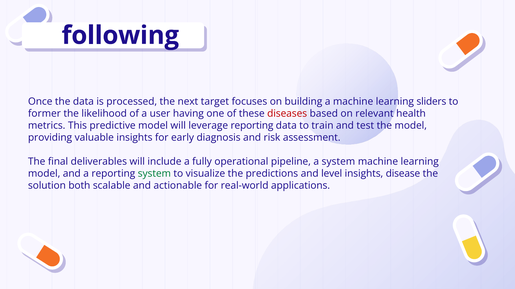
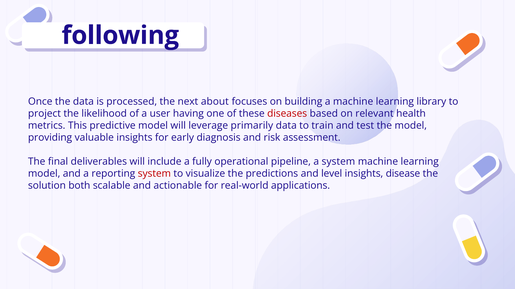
target: target -> about
sliders: sliders -> library
former: former -> project
leverage reporting: reporting -> primarily
system at (154, 174) colour: green -> red
